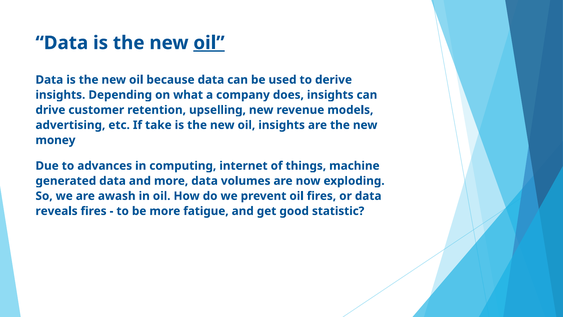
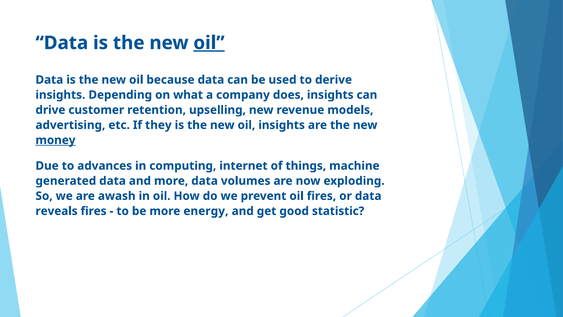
take: take -> they
money underline: none -> present
fatigue: fatigue -> energy
